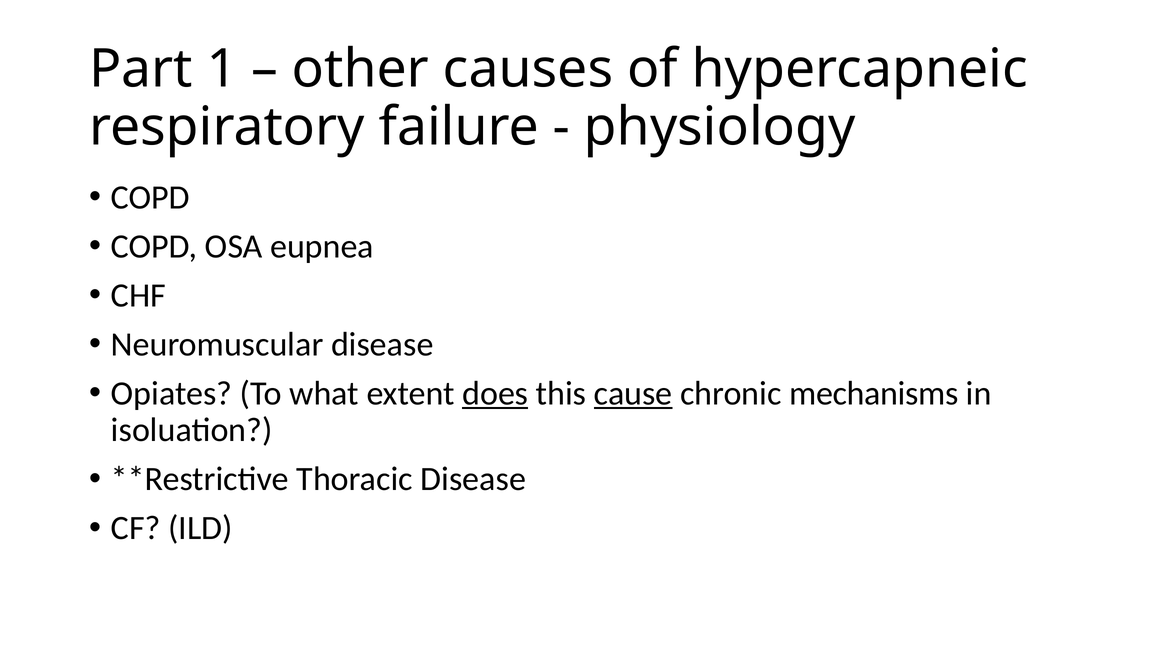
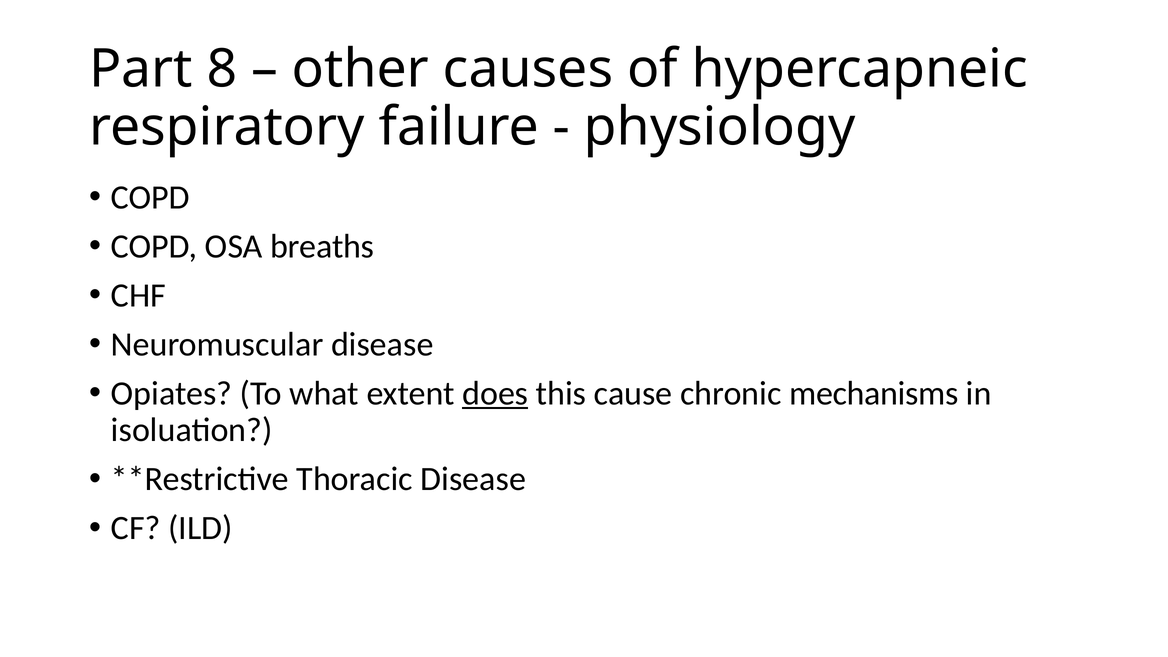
1: 1 -> 8
eupnea: eupnea -> breaths
cause underline: present -> none
